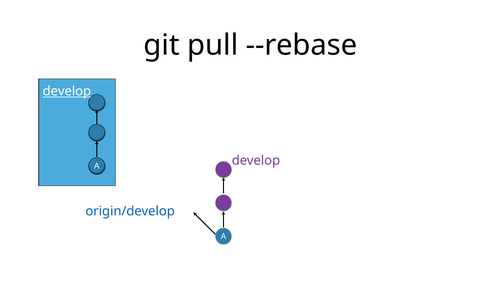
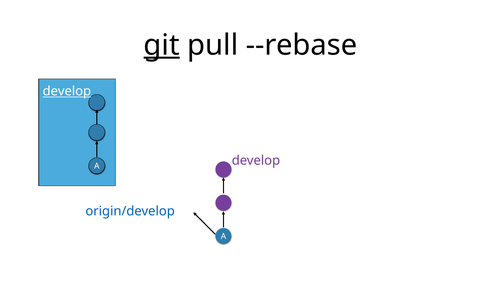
git underline: none -> present
